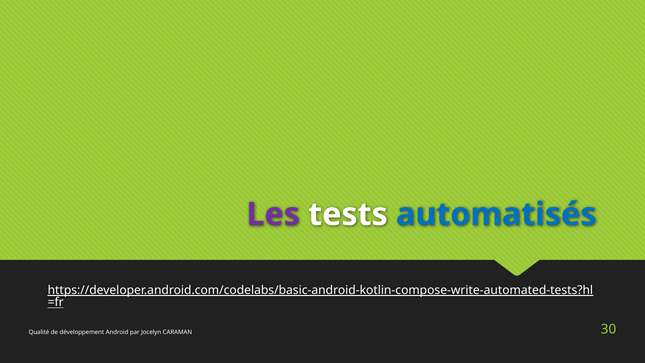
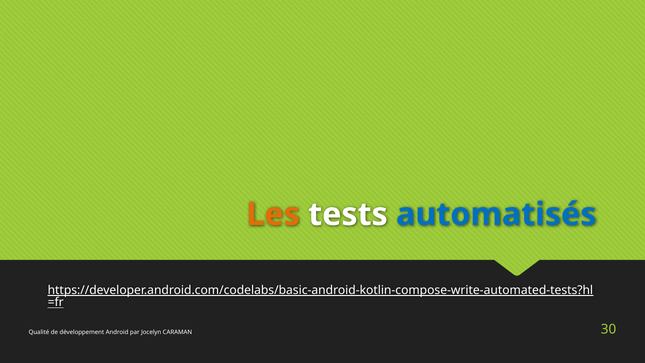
Les colour: purple -> orange
